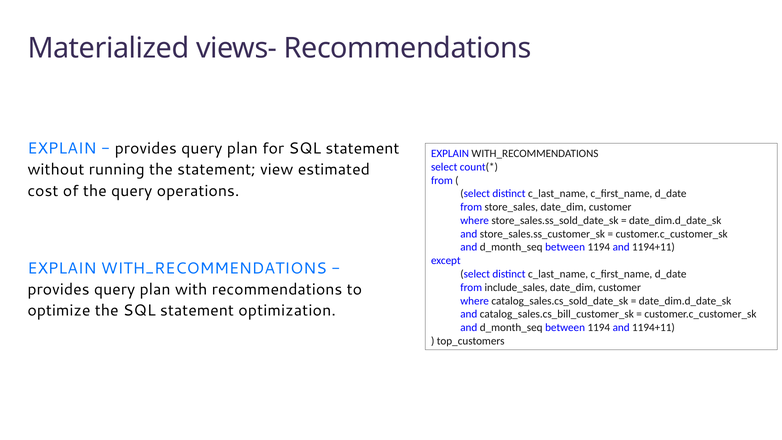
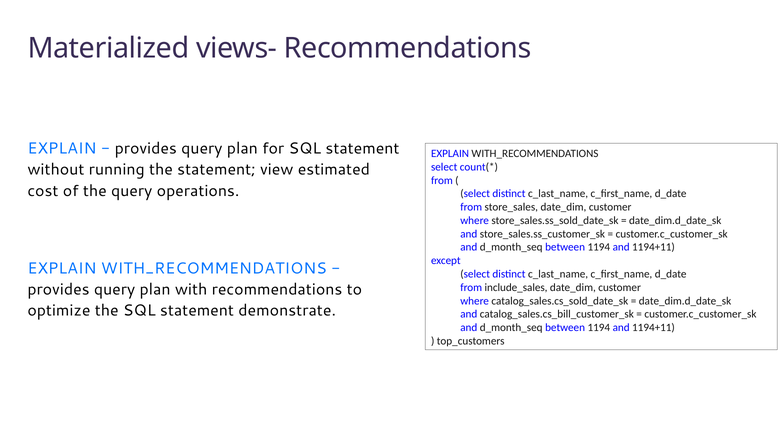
optimization: optimization -> demonstrate
